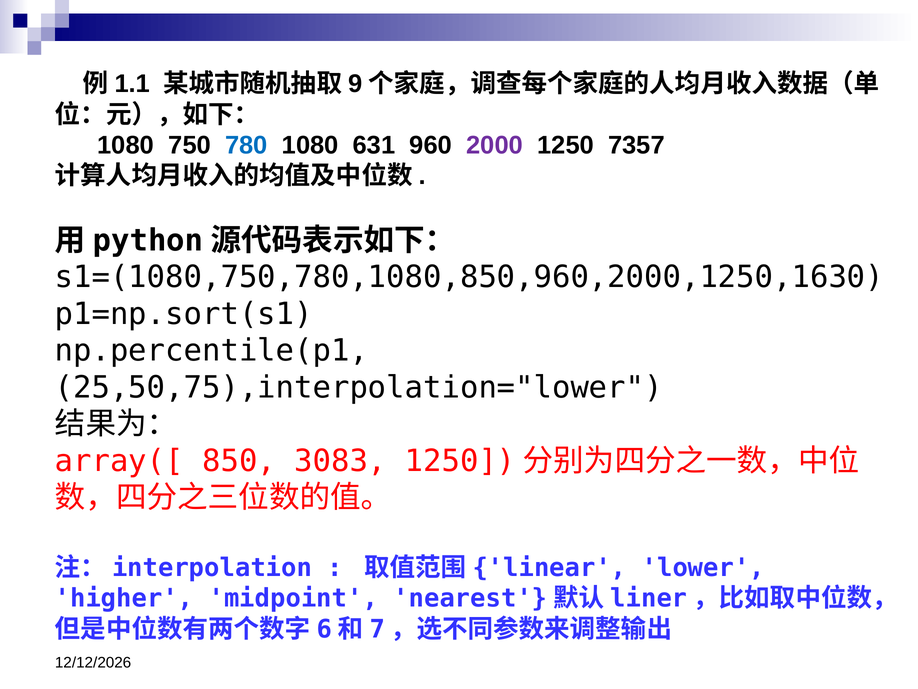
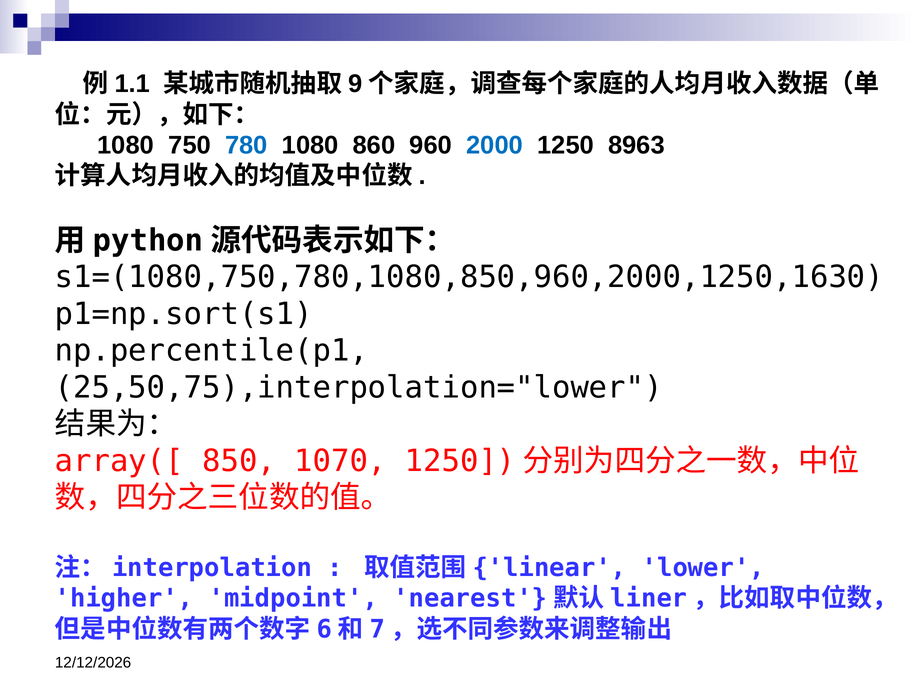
631: 631 -> 860
2000 colour: purple -> blue
7357: 7357 -> 8963
3083: 3083 -> 1070
